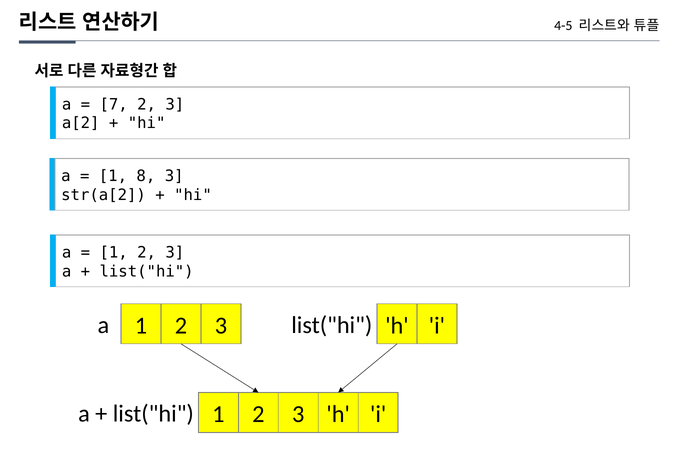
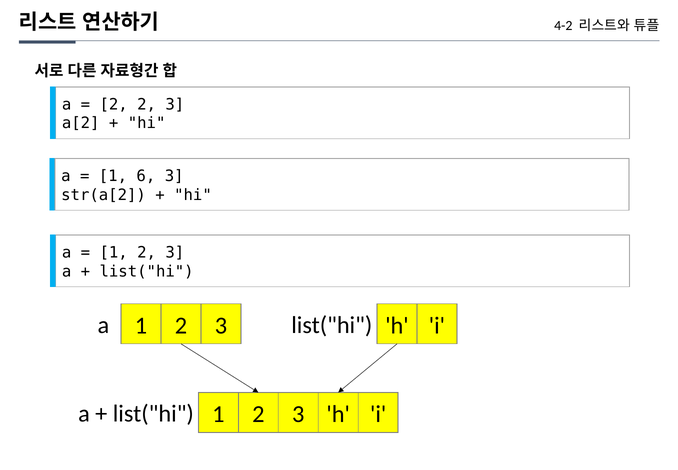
4-5: 4-5 -> 4-2
7 at (114, 104): 7 -> 2
8: 8 -> 6
